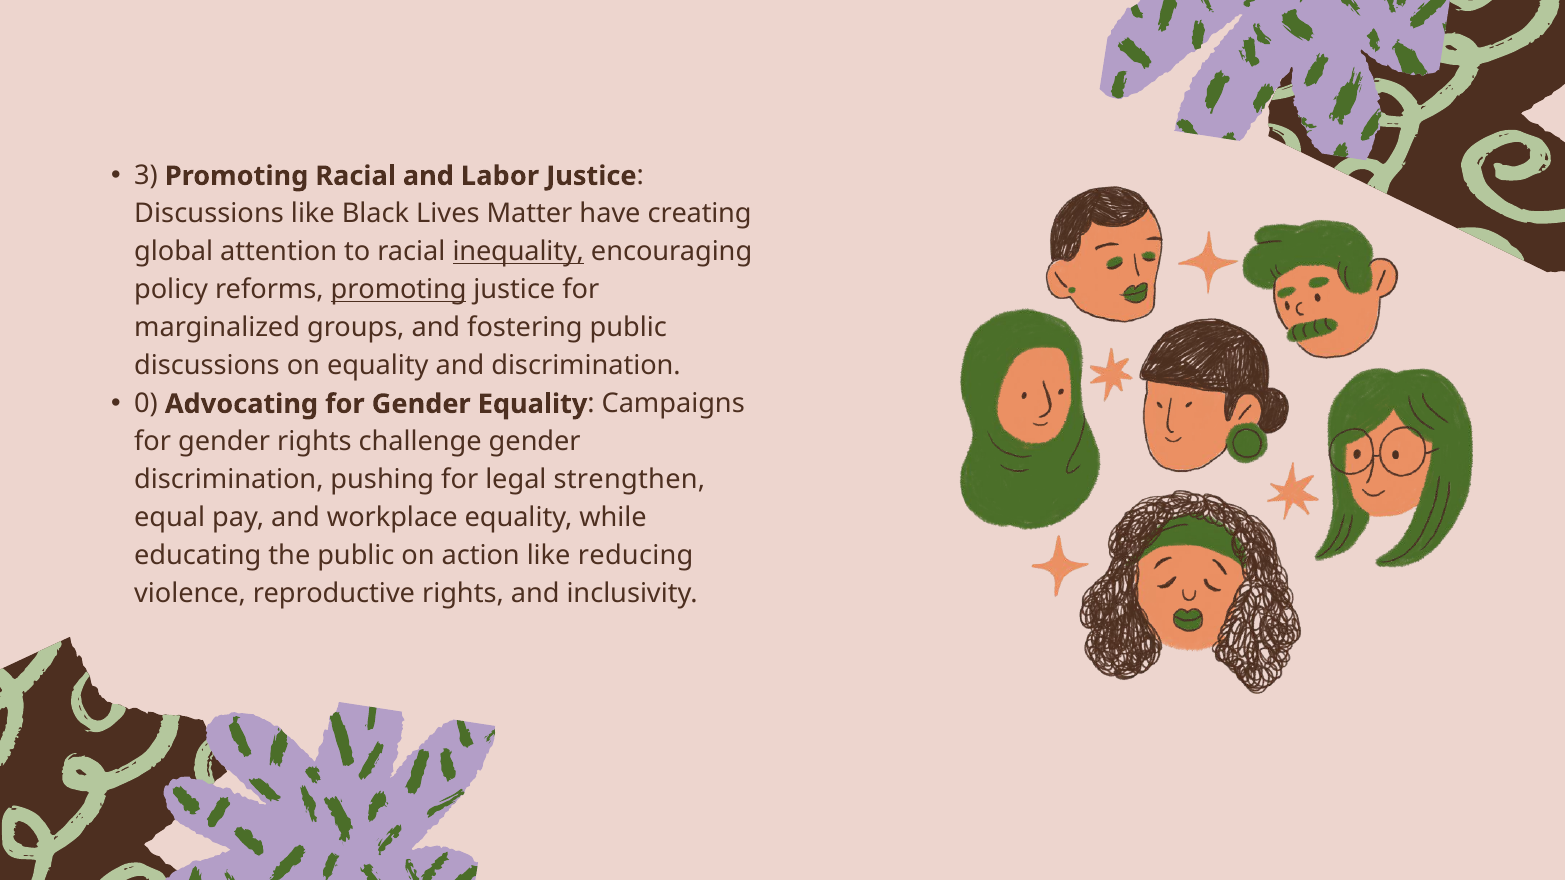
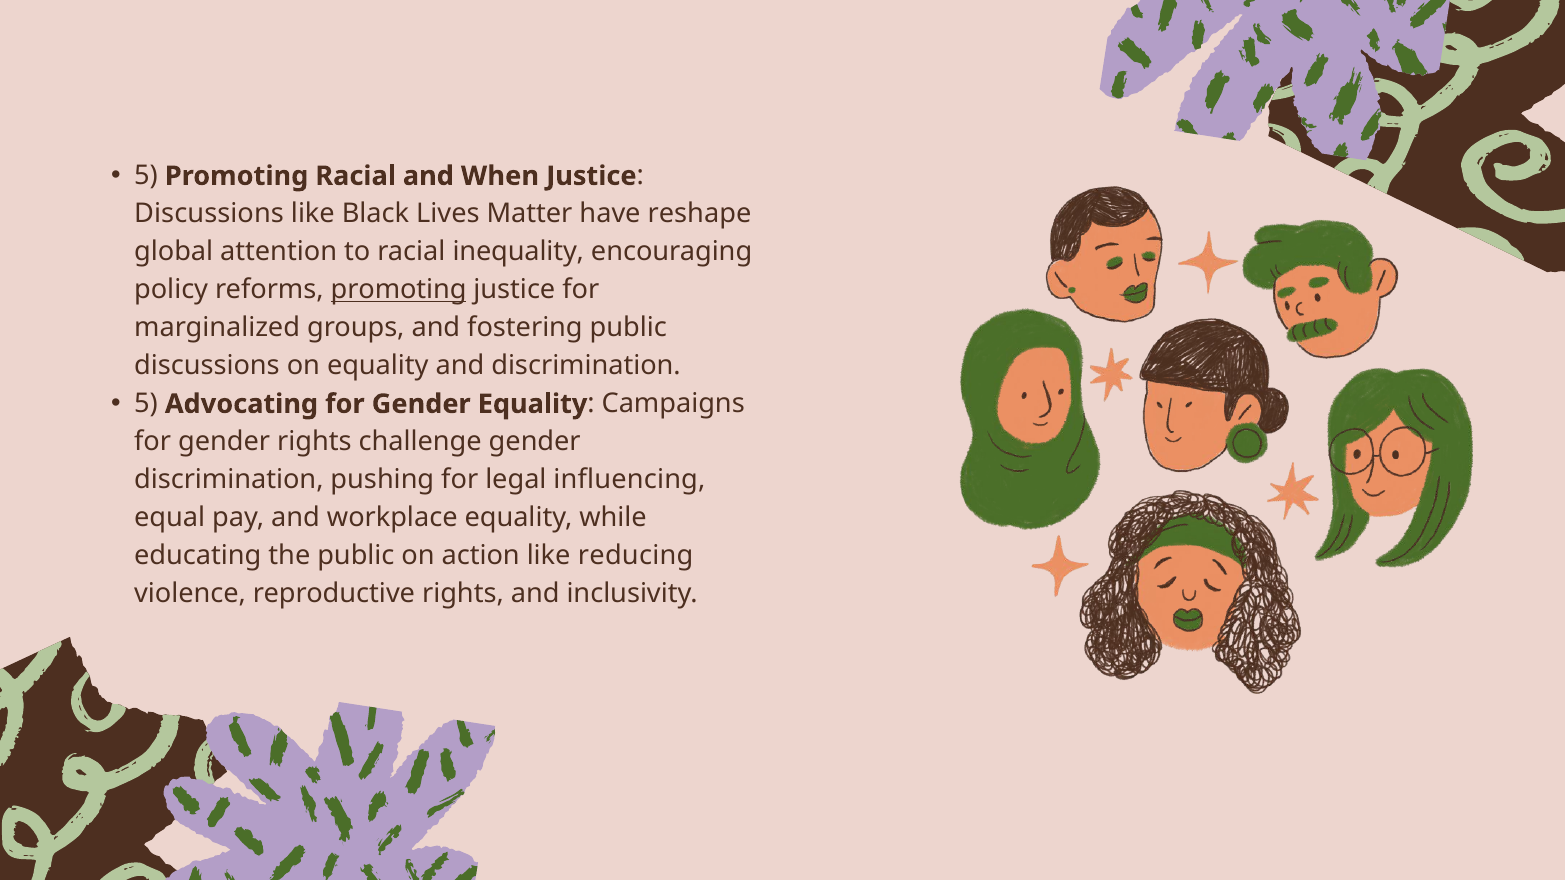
3 at (146, 176): 3 -> 5
Labor: Labor -> When
creating: creating -> reshape
inequality underline: present -> none
0 at (146, 404): 0 -> 5
strengthen: strengthen -> influencing
